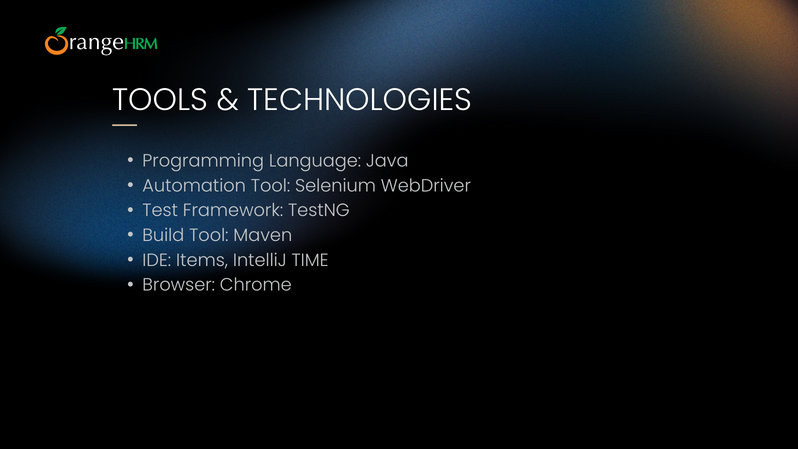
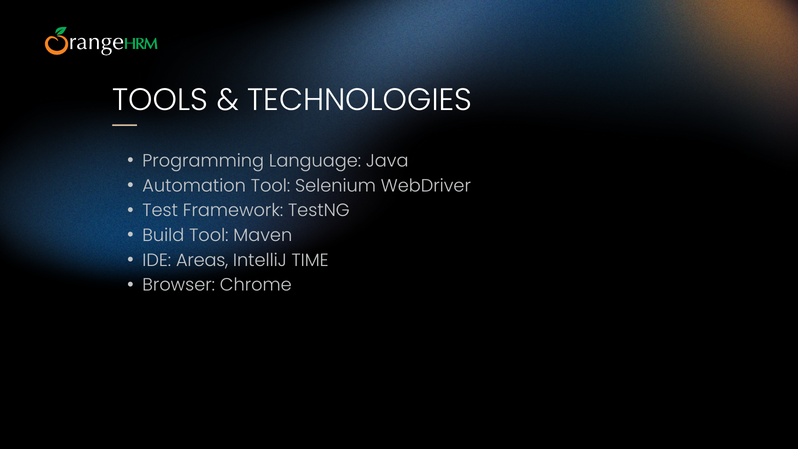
Items: Items -> Areas
